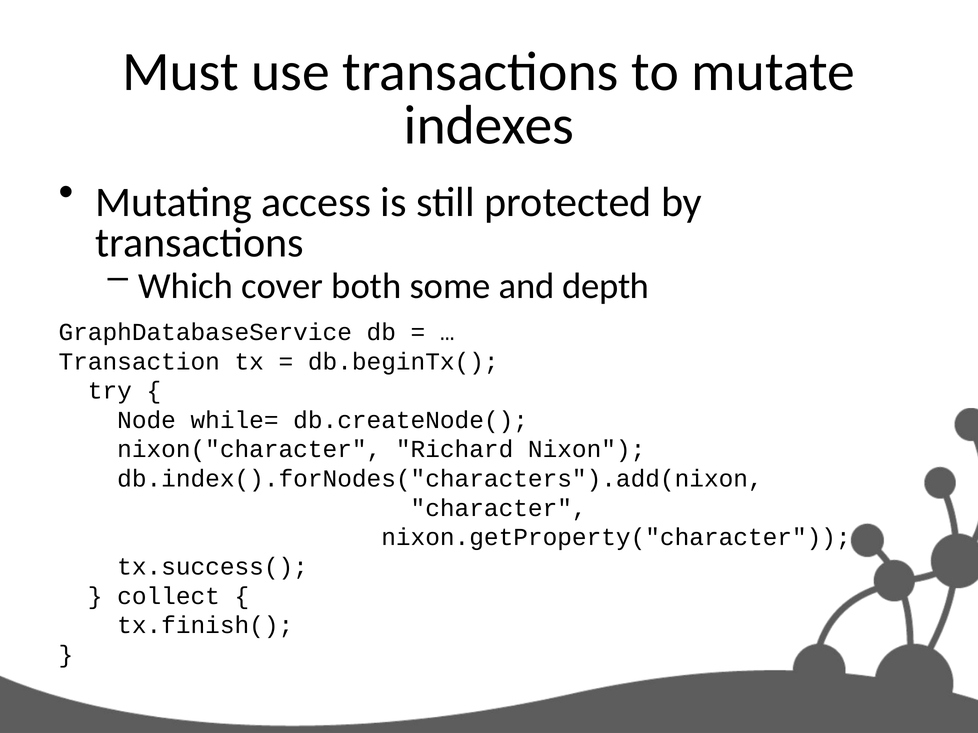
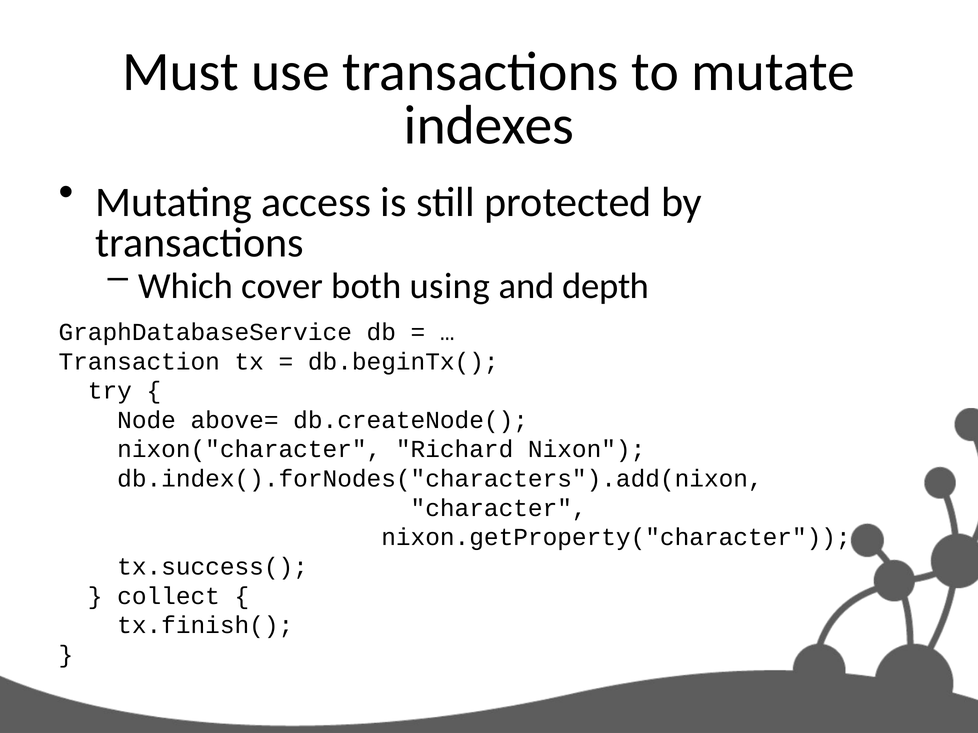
some: some -> using
while=: while= -> above=
